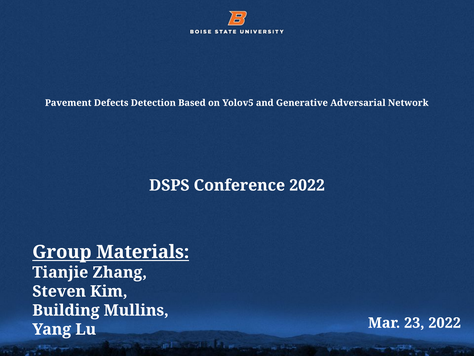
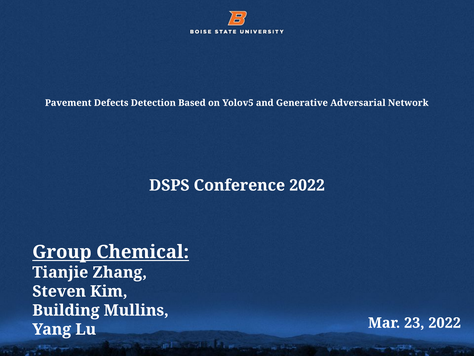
Materials: Materials -> Chemical
